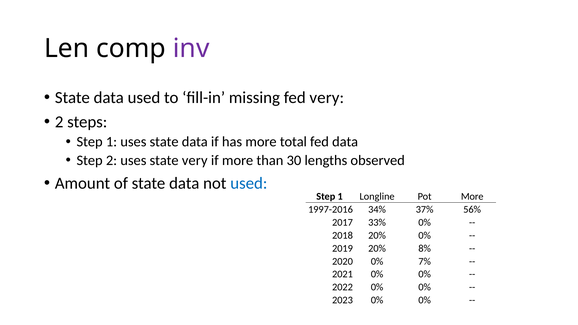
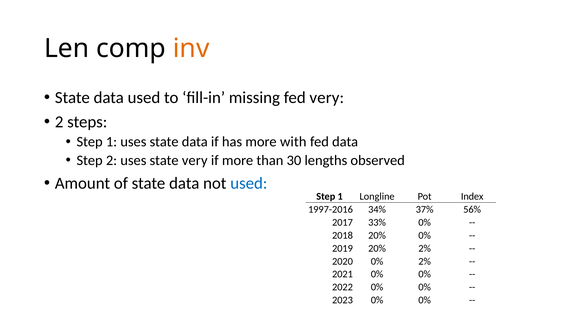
inv colour: purple -> orange
total: total -> with
Pot More: More -> Index
20% 8%: 8% -> 2%
0% 7%: 7% -> 2%
